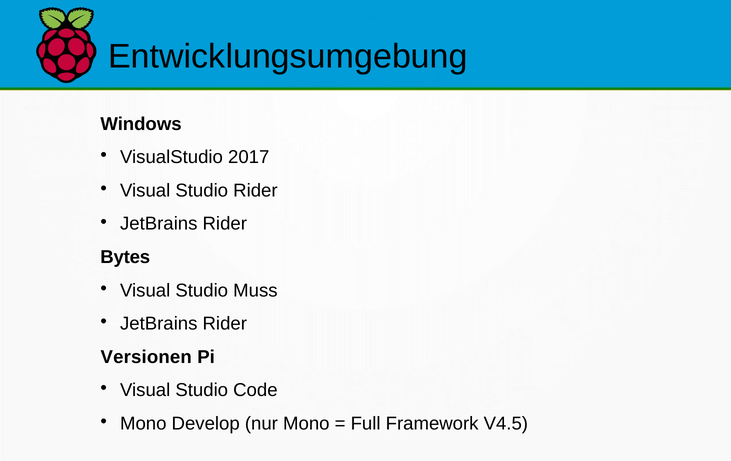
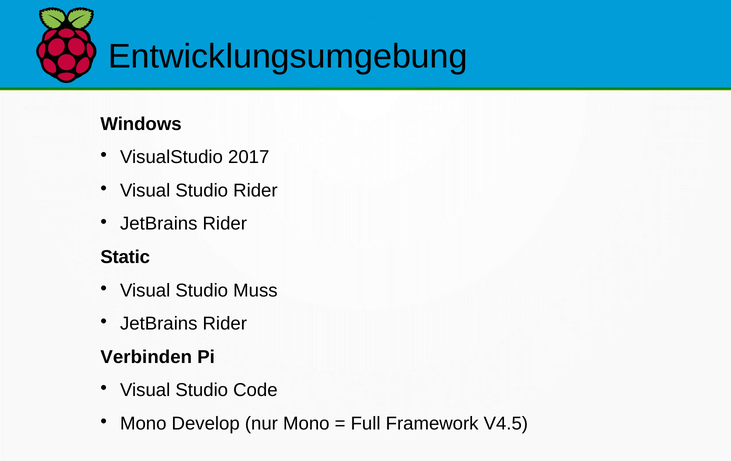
Bytes: Bytes -> Static
Versionen: Versionen -> Verbinden
